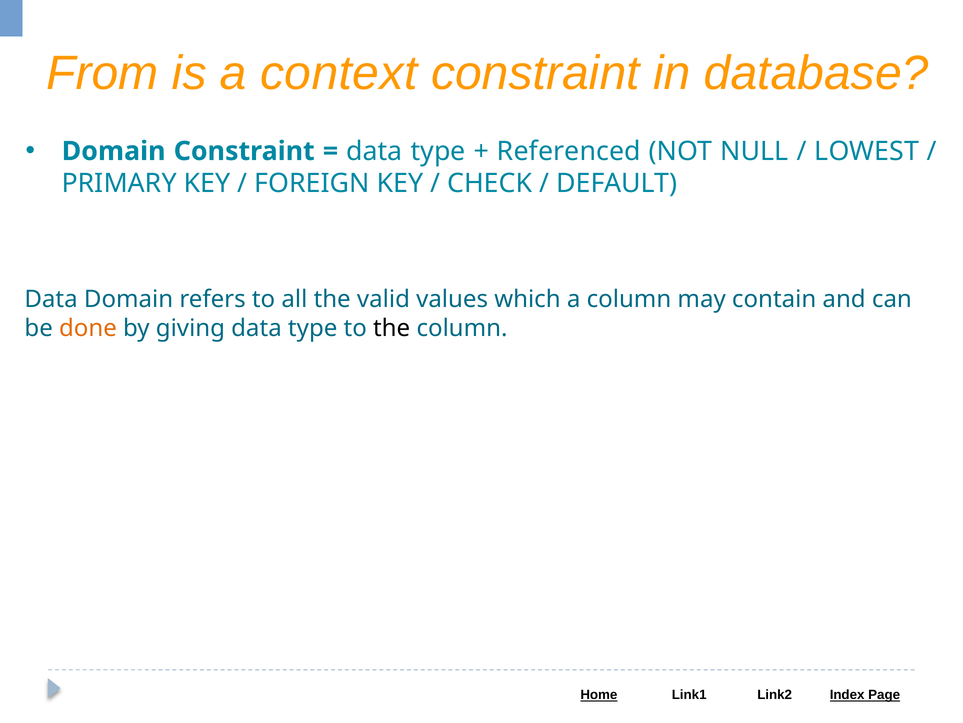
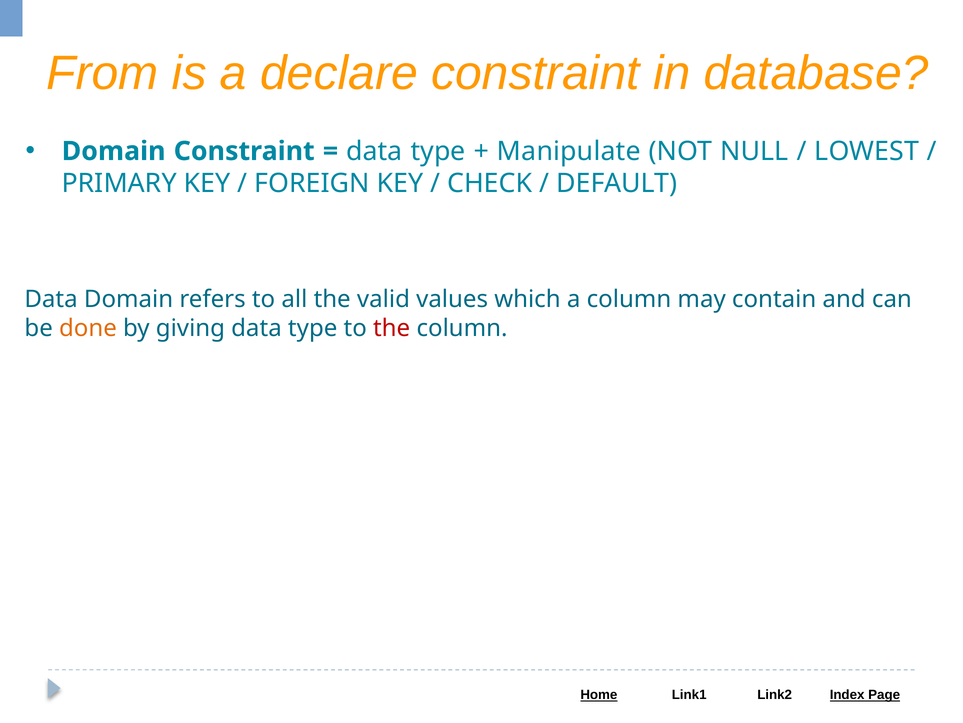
context: context -> declare
Referenced: Referenced -> Manipulate
the at (392, 328) colour: black -> red
